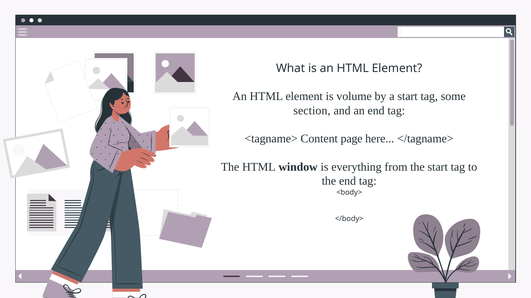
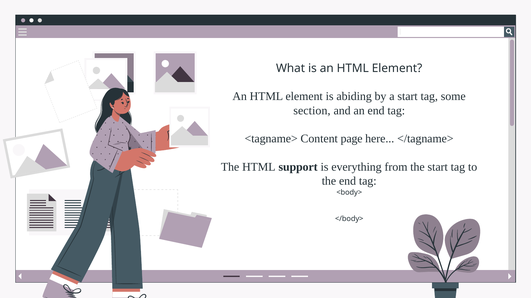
volume: volume -> abiding
window: window -> support
